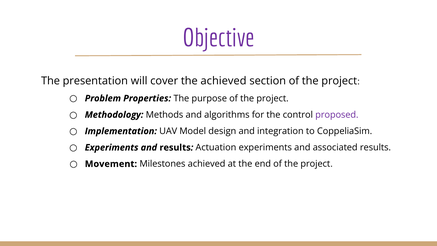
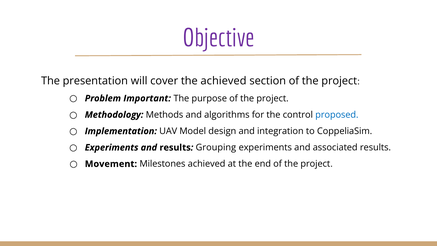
Properties: Properties -> Important
proposed colour: purple -> blue
Actuation: Actuation -> Grouping
